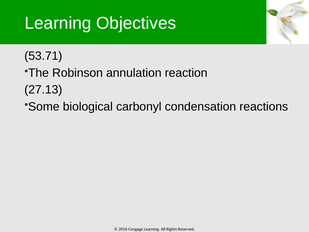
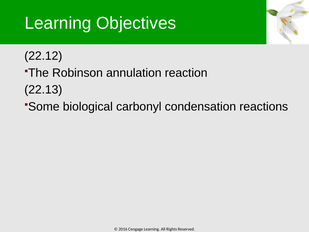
53.71: 53.71 -> 22.12
27.13: 27.13 -> 22.13
